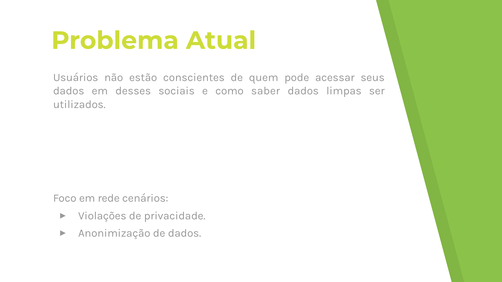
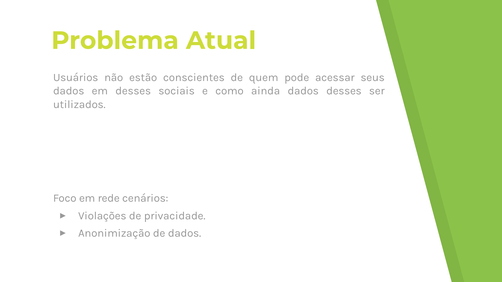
saber: saber -> ainda
dados limpas: limpas -> desses
